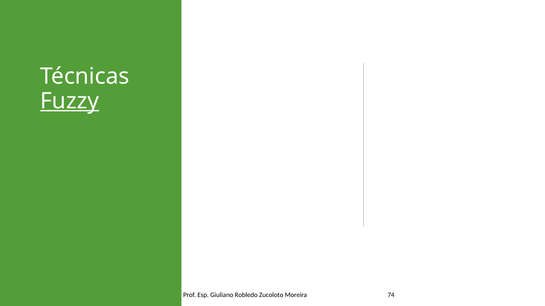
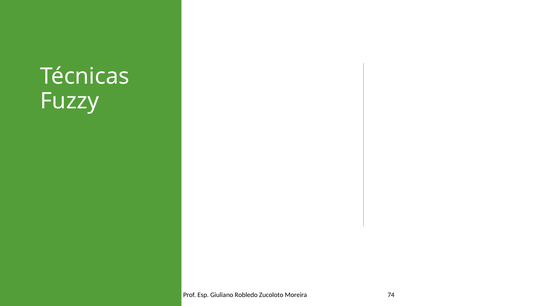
Fuzzy underline: present -> none
